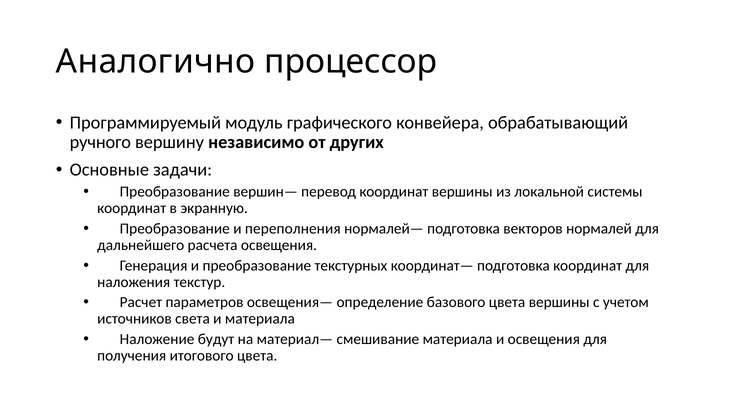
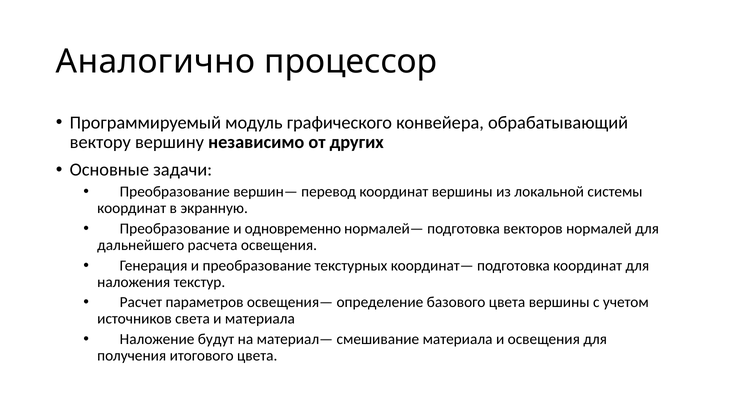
ручного: ручного -> вектору
переполнения: переполнения -> одновременно
